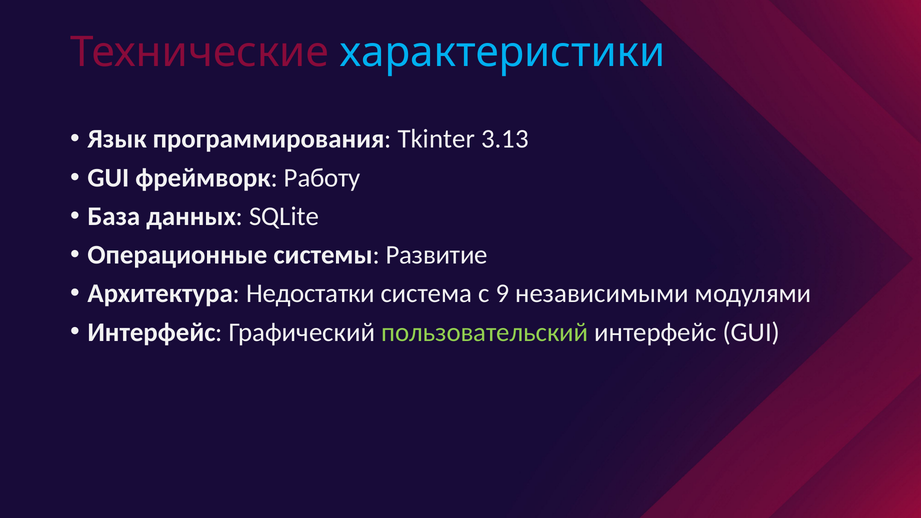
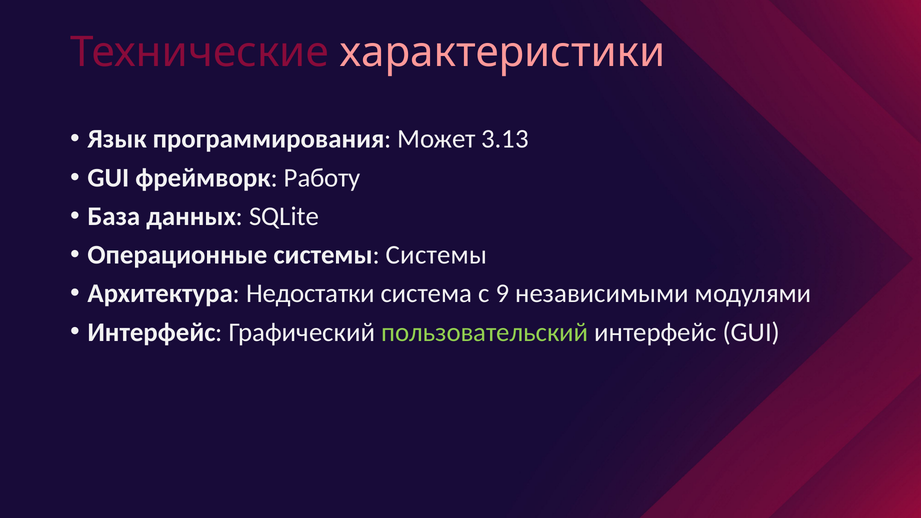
характеристики colour: light blue -> pink
Tkinter: Tkinter -> Может
системы Развитие: Развитие -> Системы
